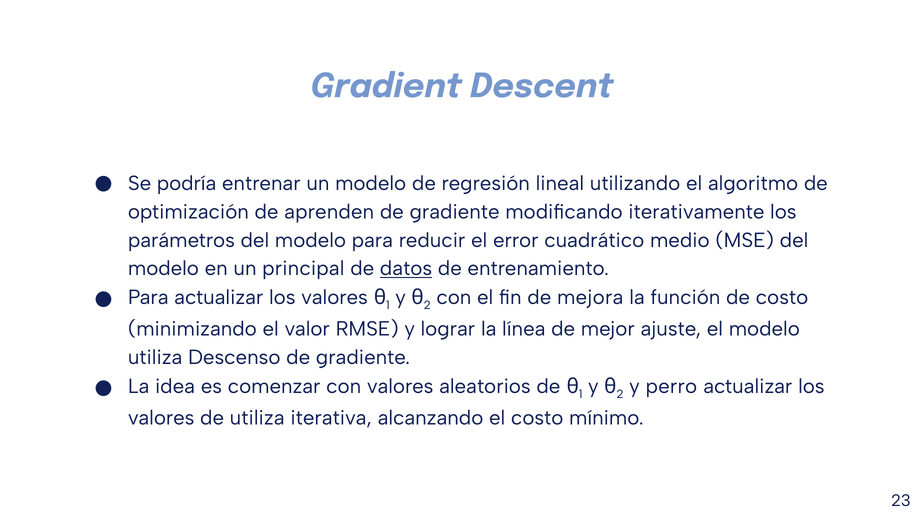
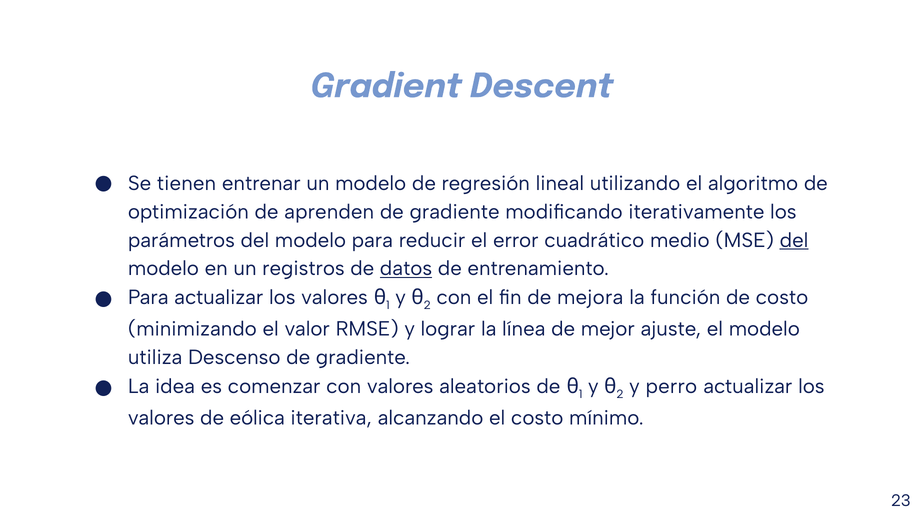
podría: podría -> tienen
del at (794, 240) underline: none -> present
principal: principal -> registros
de utiliza: utiliza -> eólica
